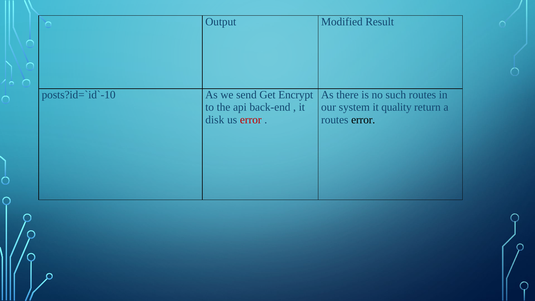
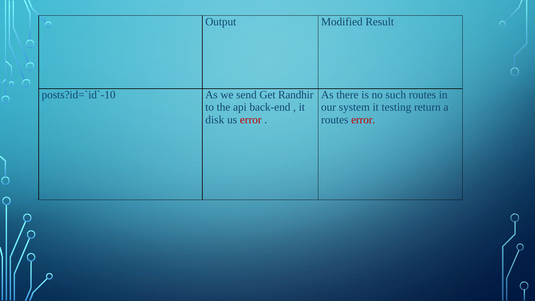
Encrypt: Encrypt -> Randhir
quality: quality -> testing
error at (363, 120) colour: black -> red
